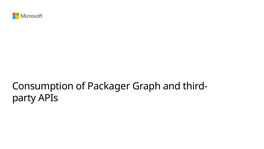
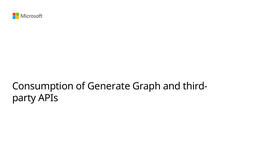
Packager: Packager -> Generate
